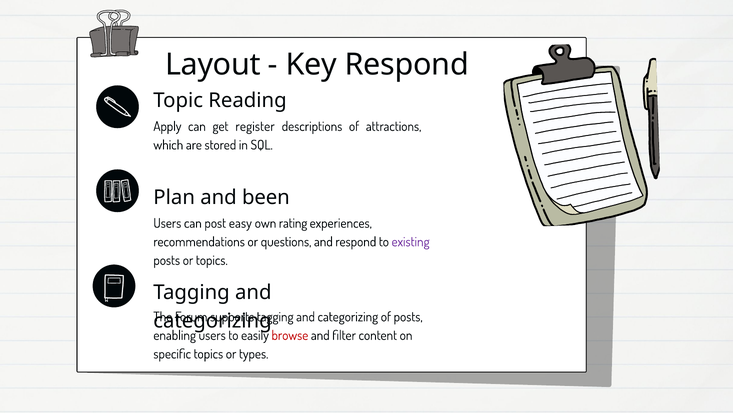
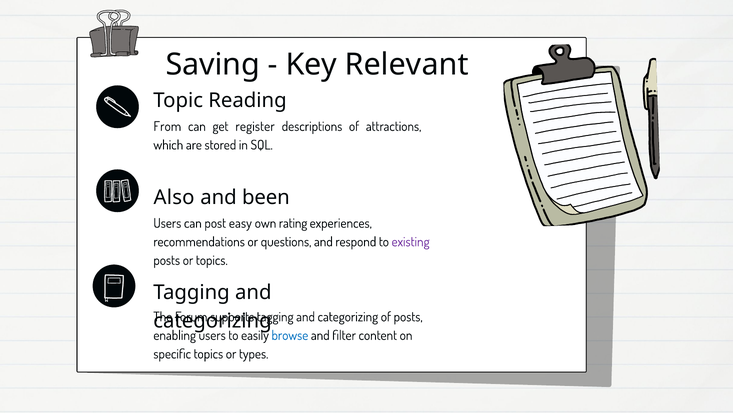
Layout: Layout -> Saving
Key Respond: Respond -> Relevant
Apply: Apply -> From
Plan: Plan -> Also
browse colour: red -> blue
